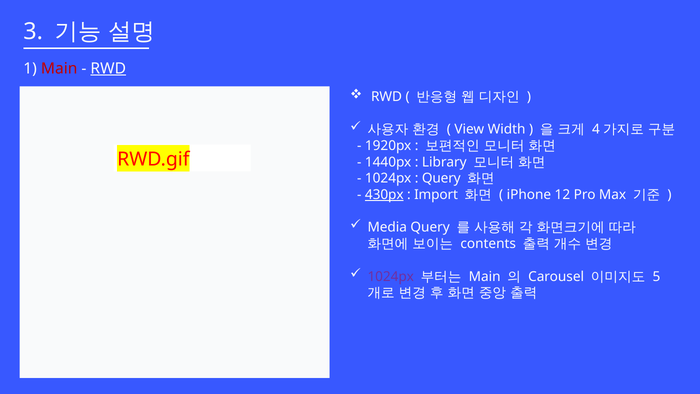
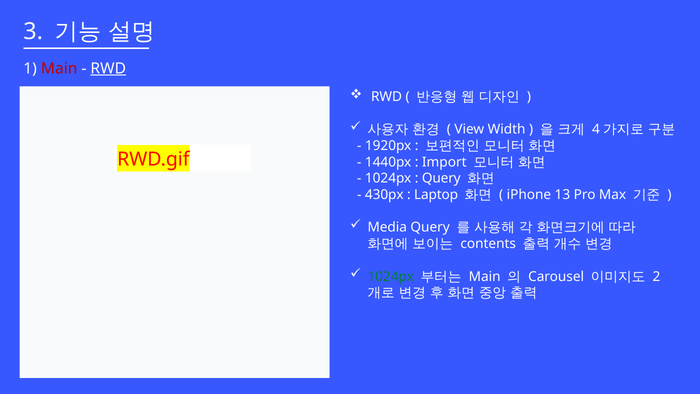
Library: Library -> Import
430px underline: present -> none
Import: Import -> Laptop
12: 12 -> 13
1024px at (391, 276) colour: purple -> green
5: 5 -> 2
